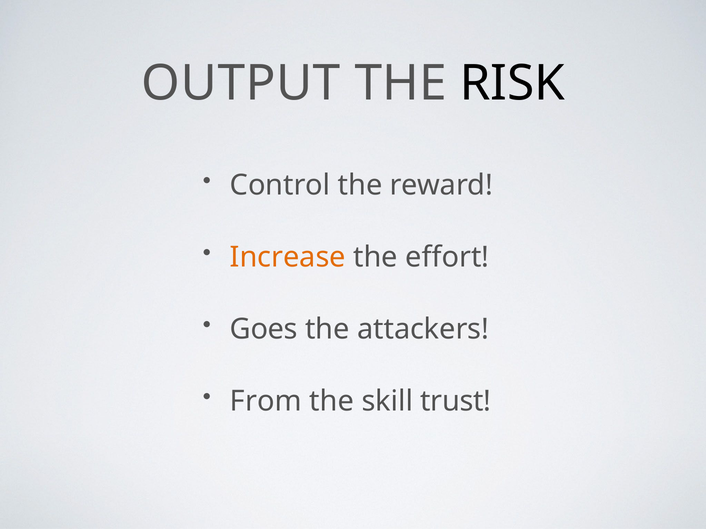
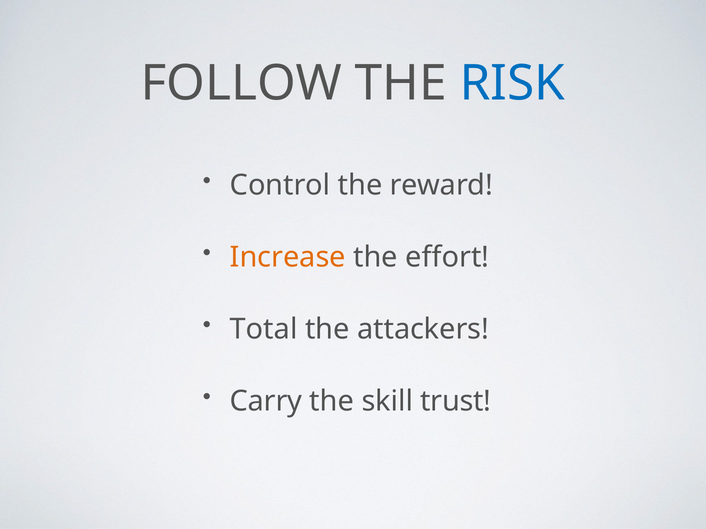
OUTPUT: OUTPUT -> FOLLOW
RISK colour: black -> blue
Goes: Goes -> Total
From: From -> Carry
